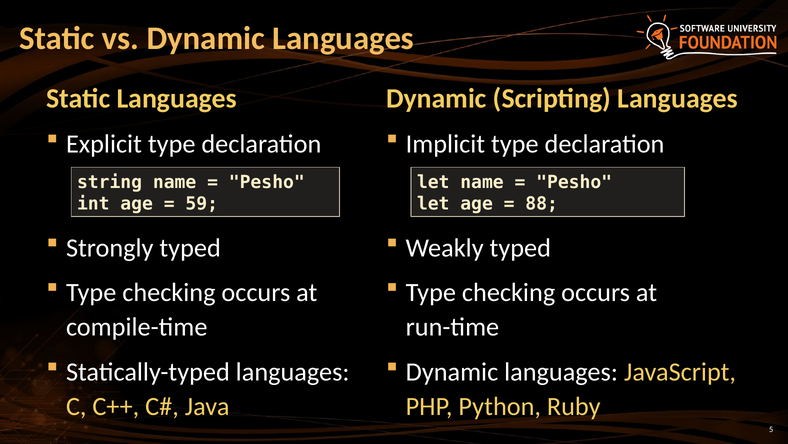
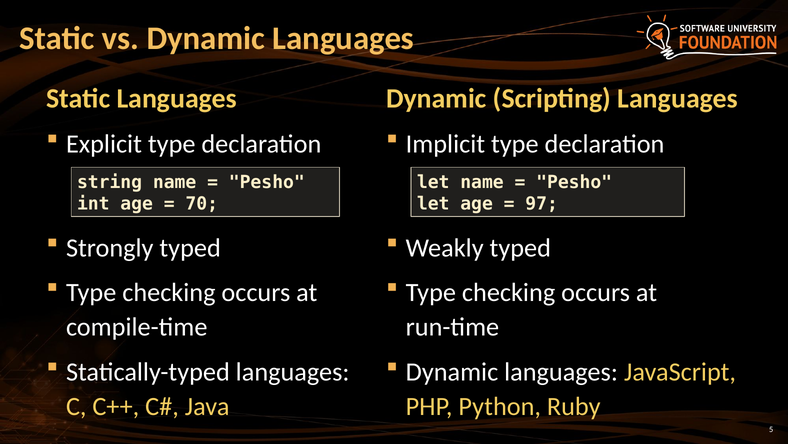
59: 59 -> 70
88: 88 -> 97
